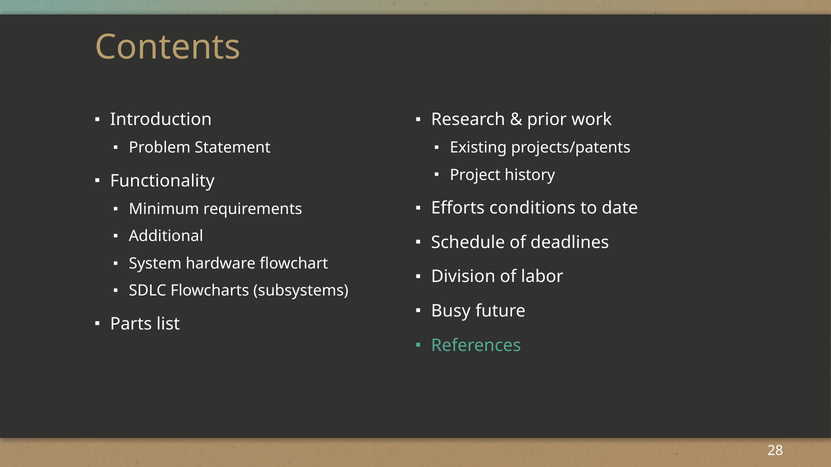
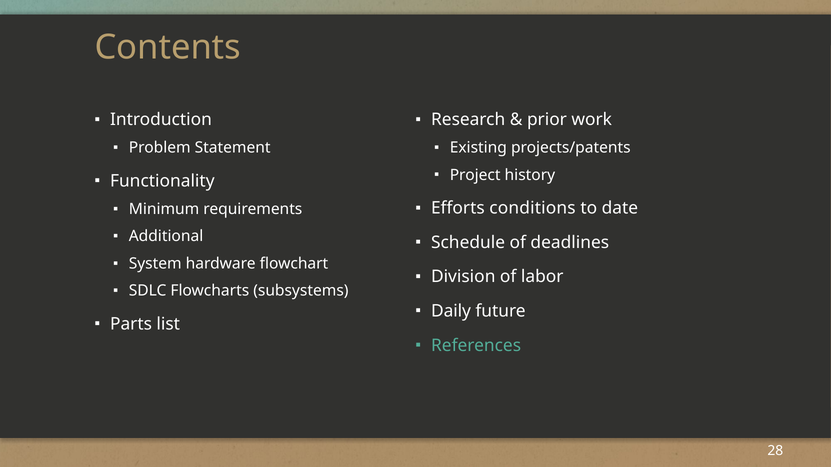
Busy: Busy -> Daily
